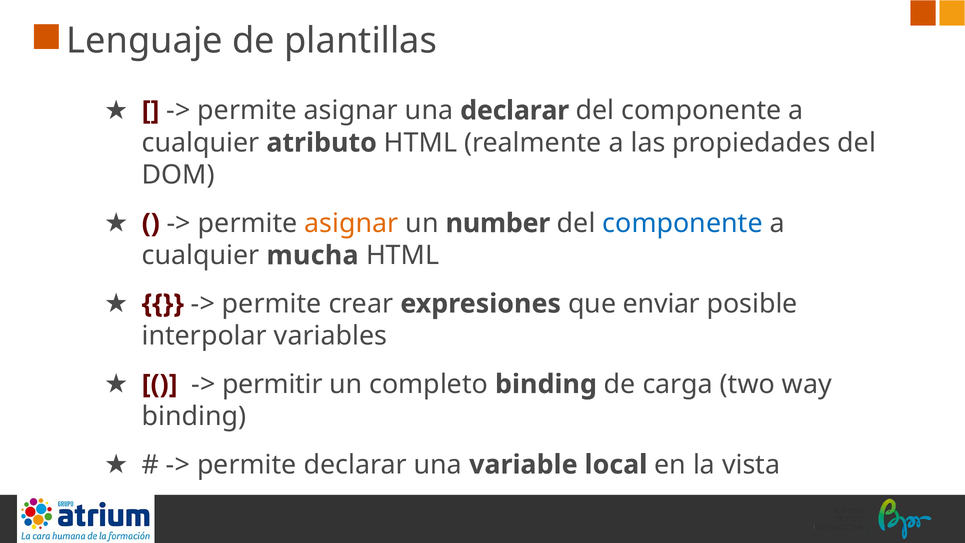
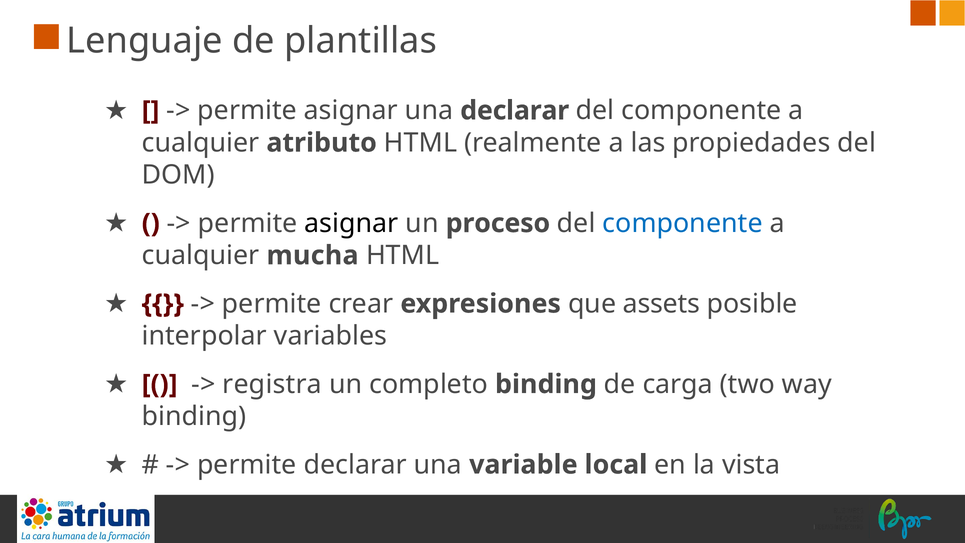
asignar at (351, 223) colour: orange -> black
number: number -> proceso
enviar: enviar -> assets
permitir: permitir -> registra
